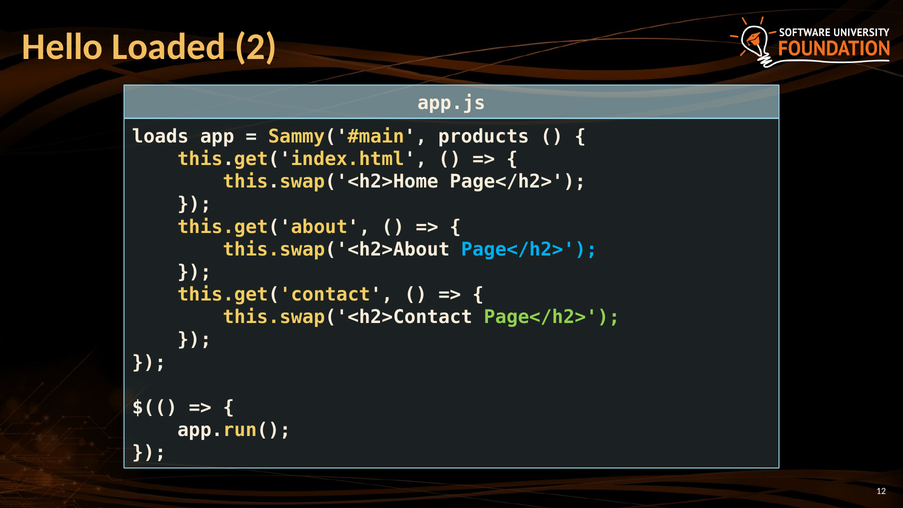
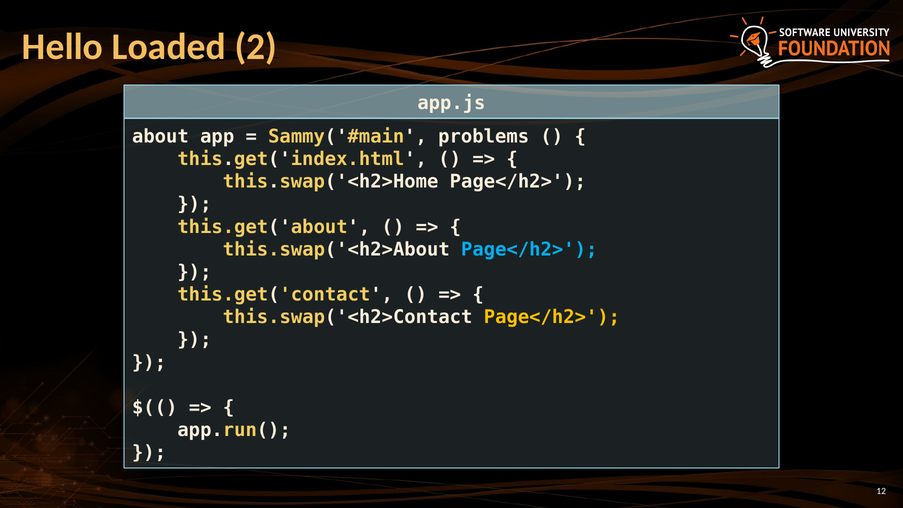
loads: loads -> about
products: products -> problems
Page</h2> at (552, 317) colour: light green -> yellow
